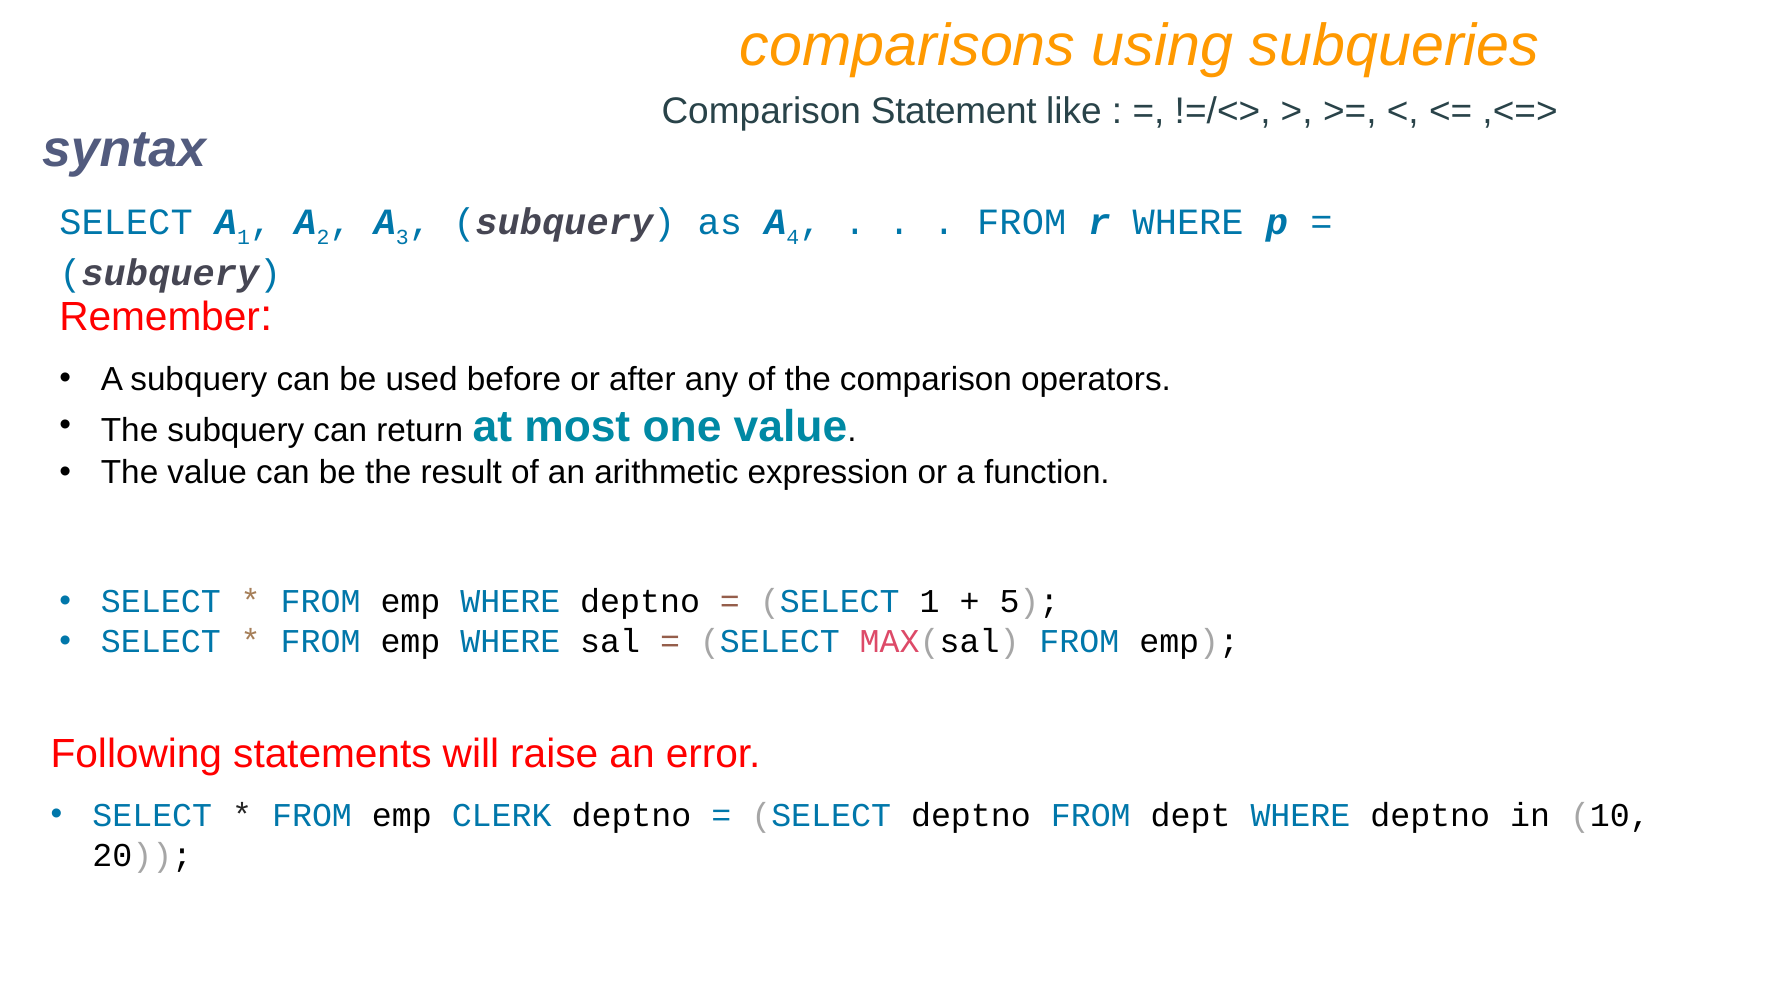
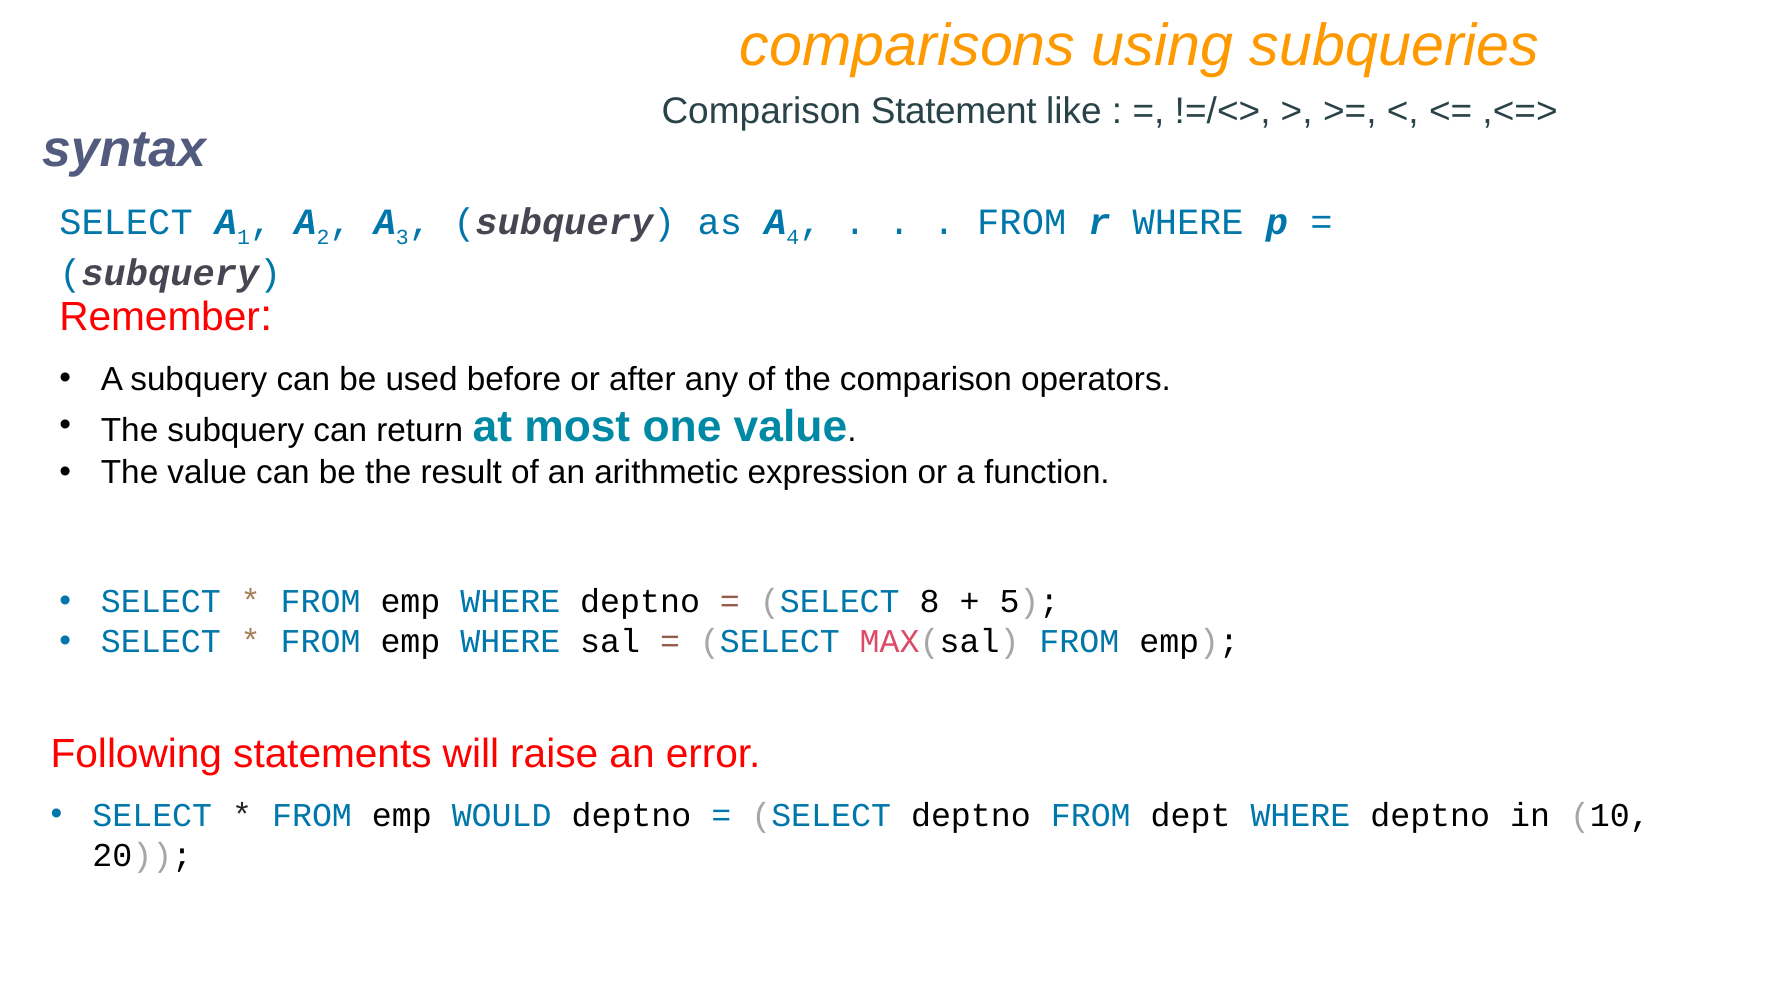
SELECT 1: 1 -> 8
CLERK: CLERK -> WOULD
